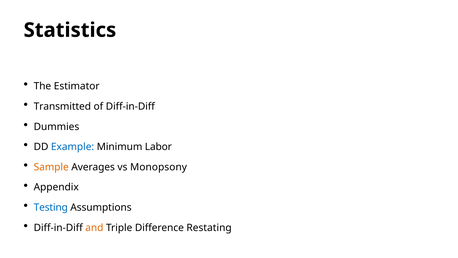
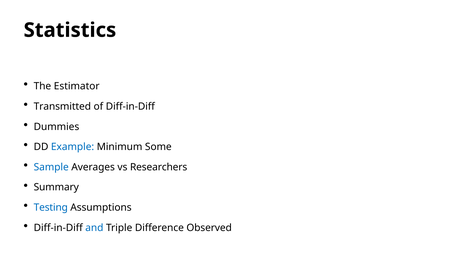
Labor: Labor -> Some
Sample colour: orange -> blue
Monopsony: Monopsony -> Researchers
Appendix: Appendix -> Summary
and colour: orange -> blue
Restating: Restating -> Observed
